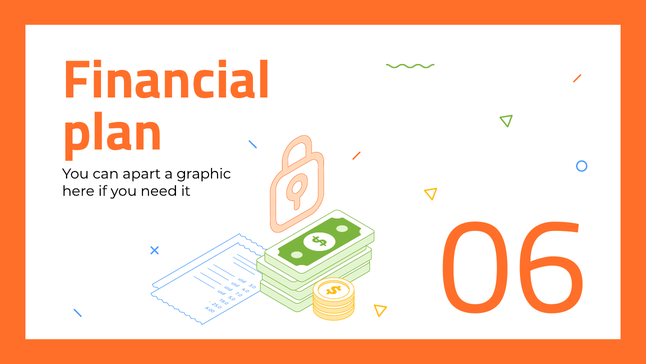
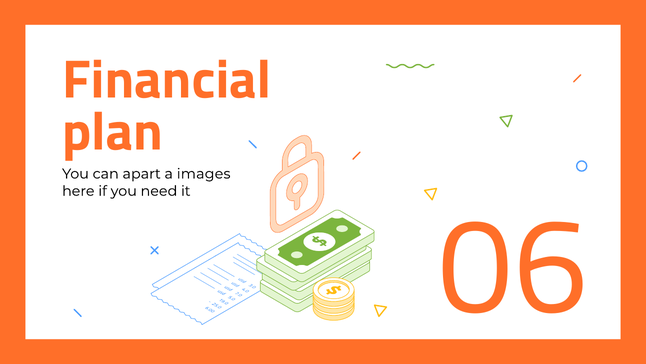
graphic: graphic -> images
